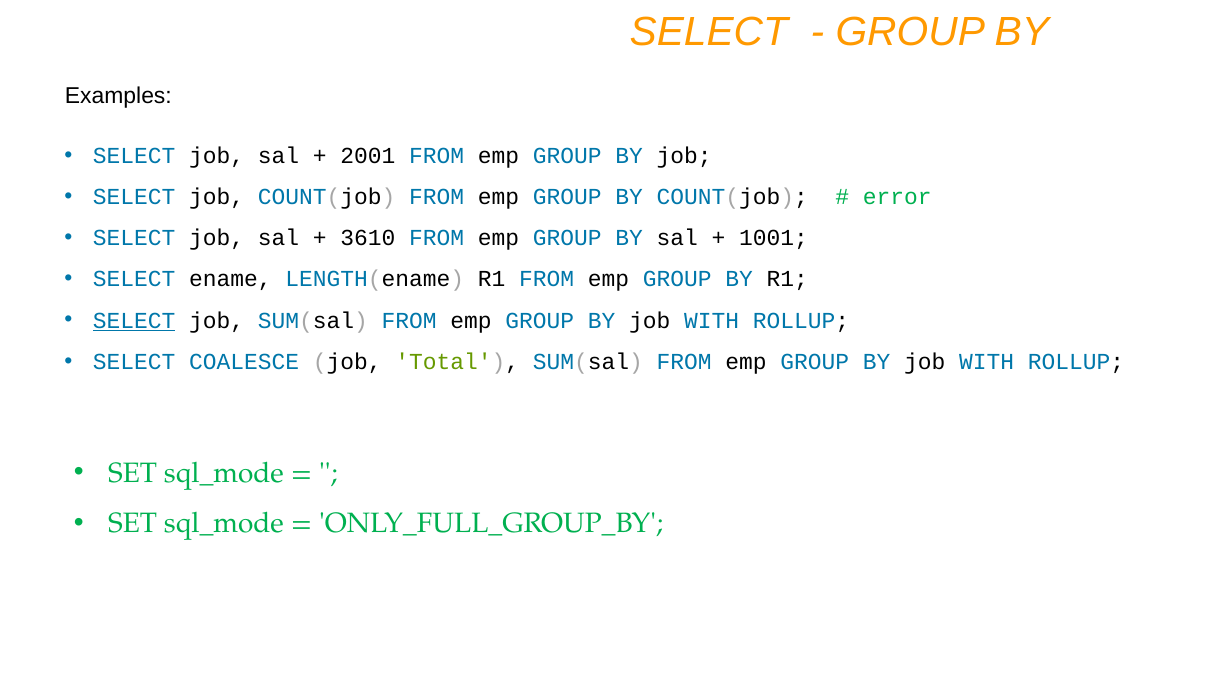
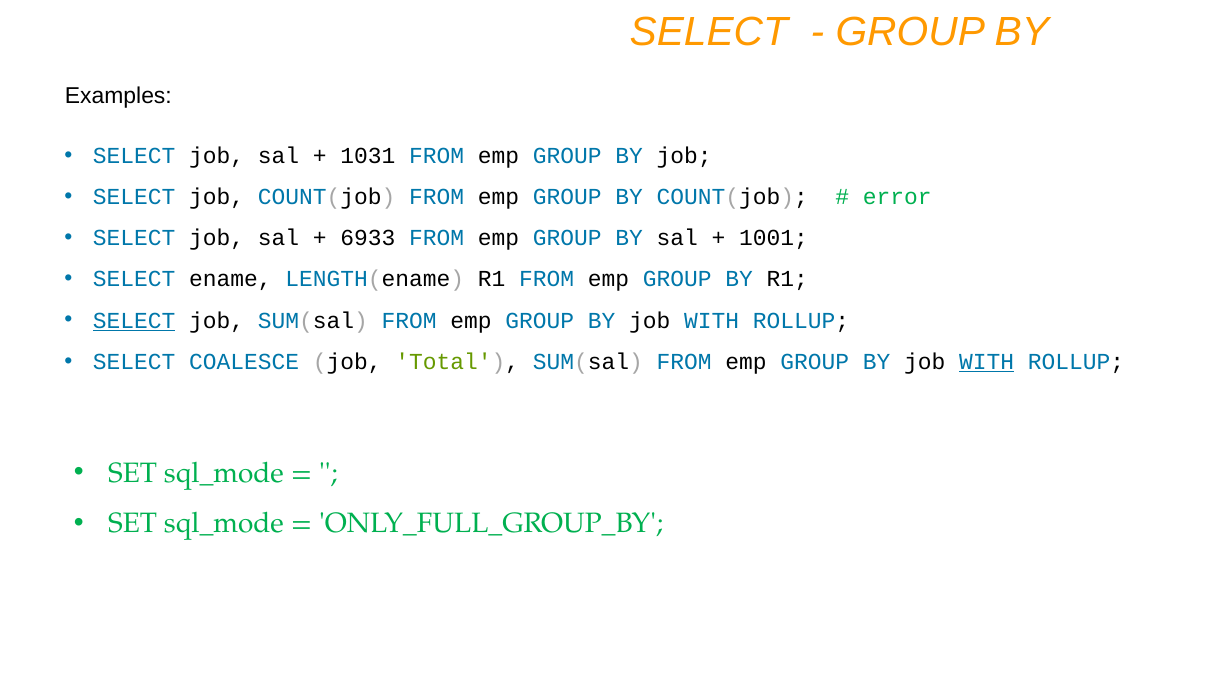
2001: 2001 -> 1031
3610: 3610 -> 6933
WITH at (987, 362) underline: none -> present
